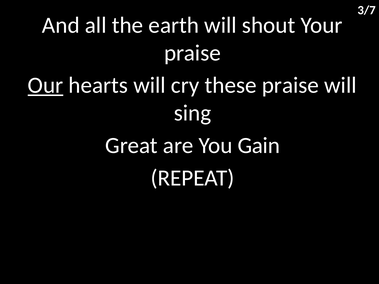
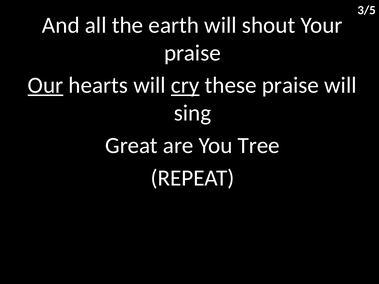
3/7: 3/7 -> 3/5
cry underline: none -> present
Gain: Gain -> Tree
